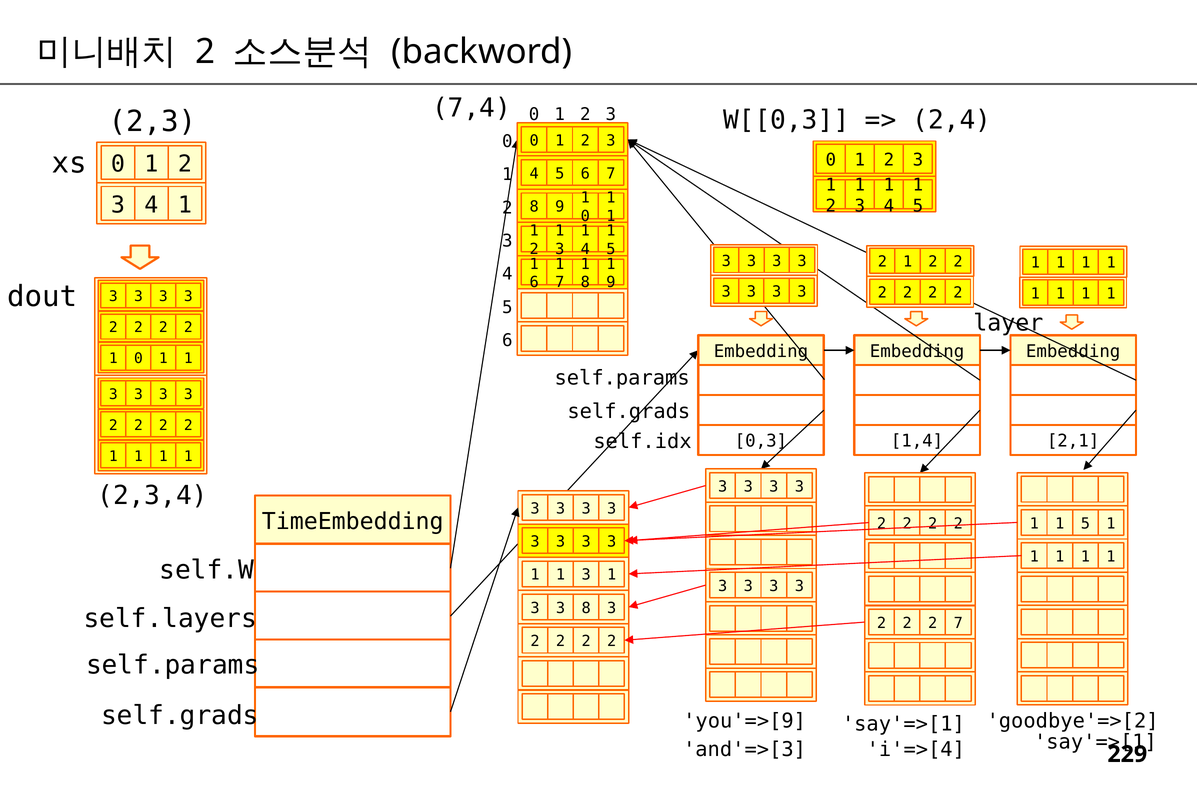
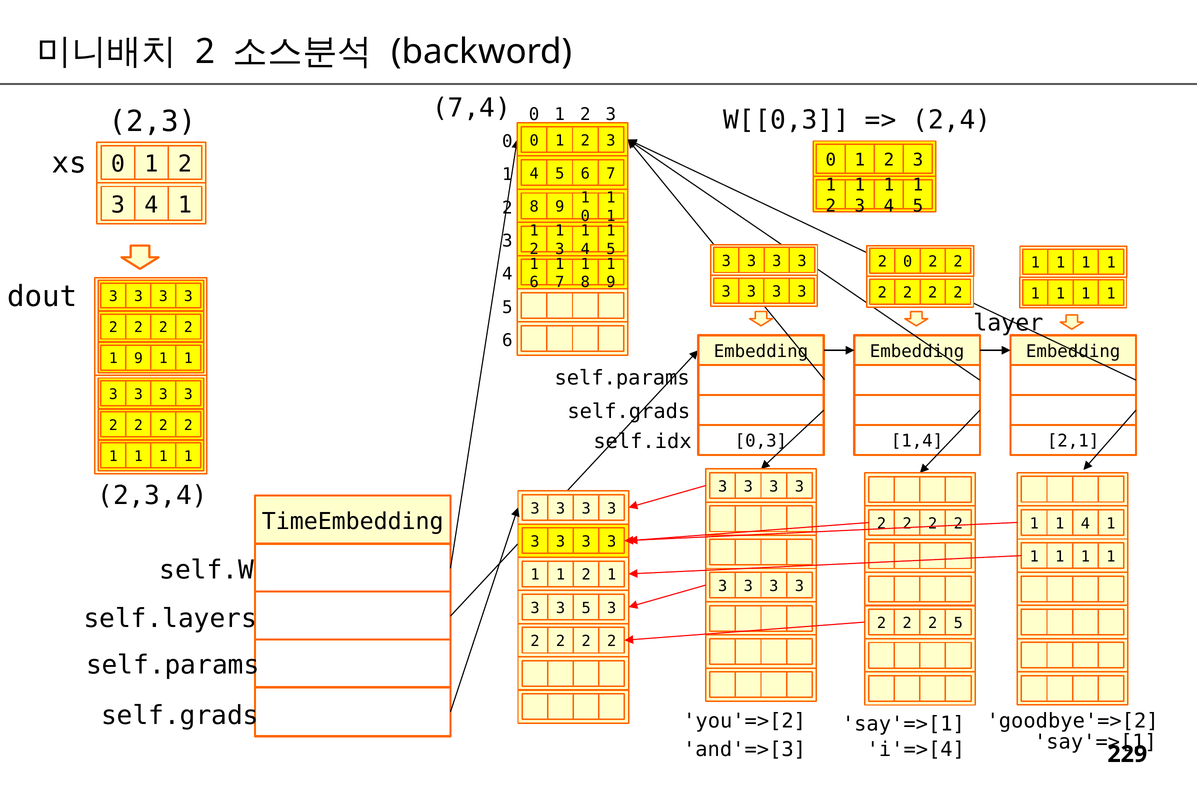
1 at (908, 262): 1 -> 0
0 at (138, 359): 0 -> 9
1 1 5: 5 -> 4
3 at (586, 575): 3 -> 2
3 8: 8 -> 5
2 7: 7 -> 5
you'=>[9: you'=>[9 -> you'=>[2
